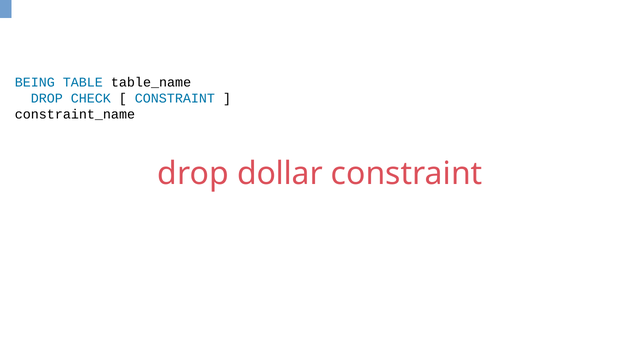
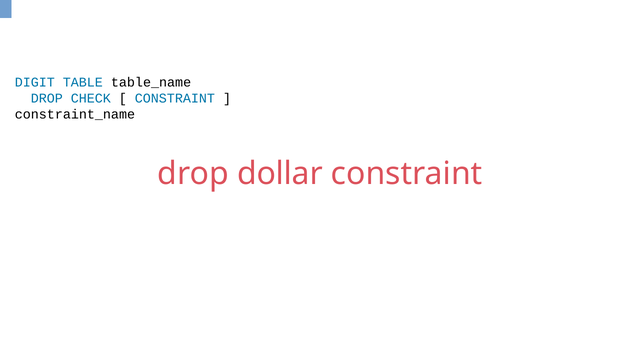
BEING: BEING -> DIGIT
